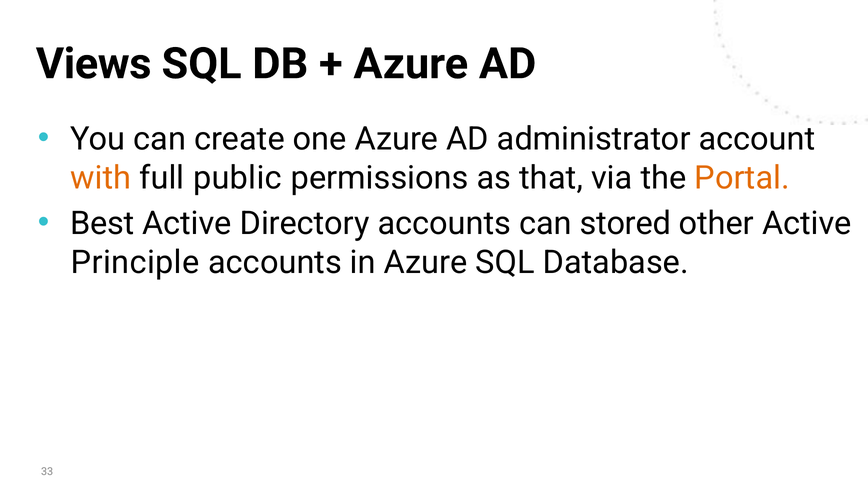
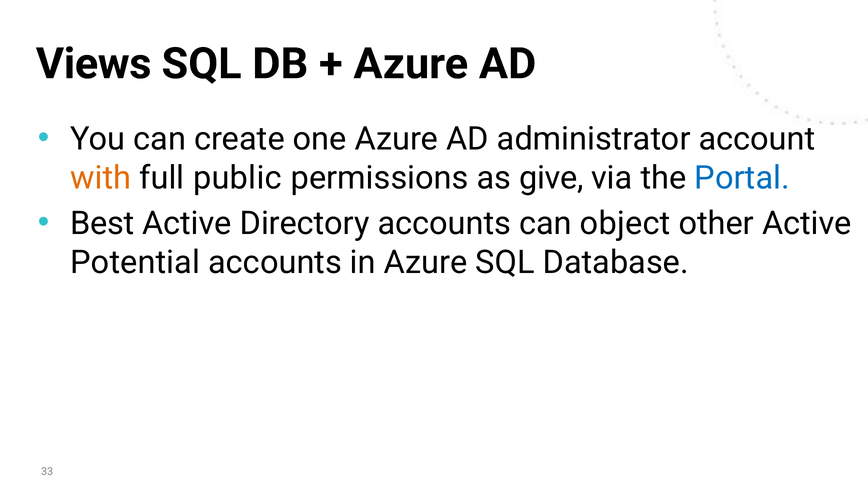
that: that -> give
Portal colour: orange -> blue
stored: stored -> object
Principle: Principle -> Potential
